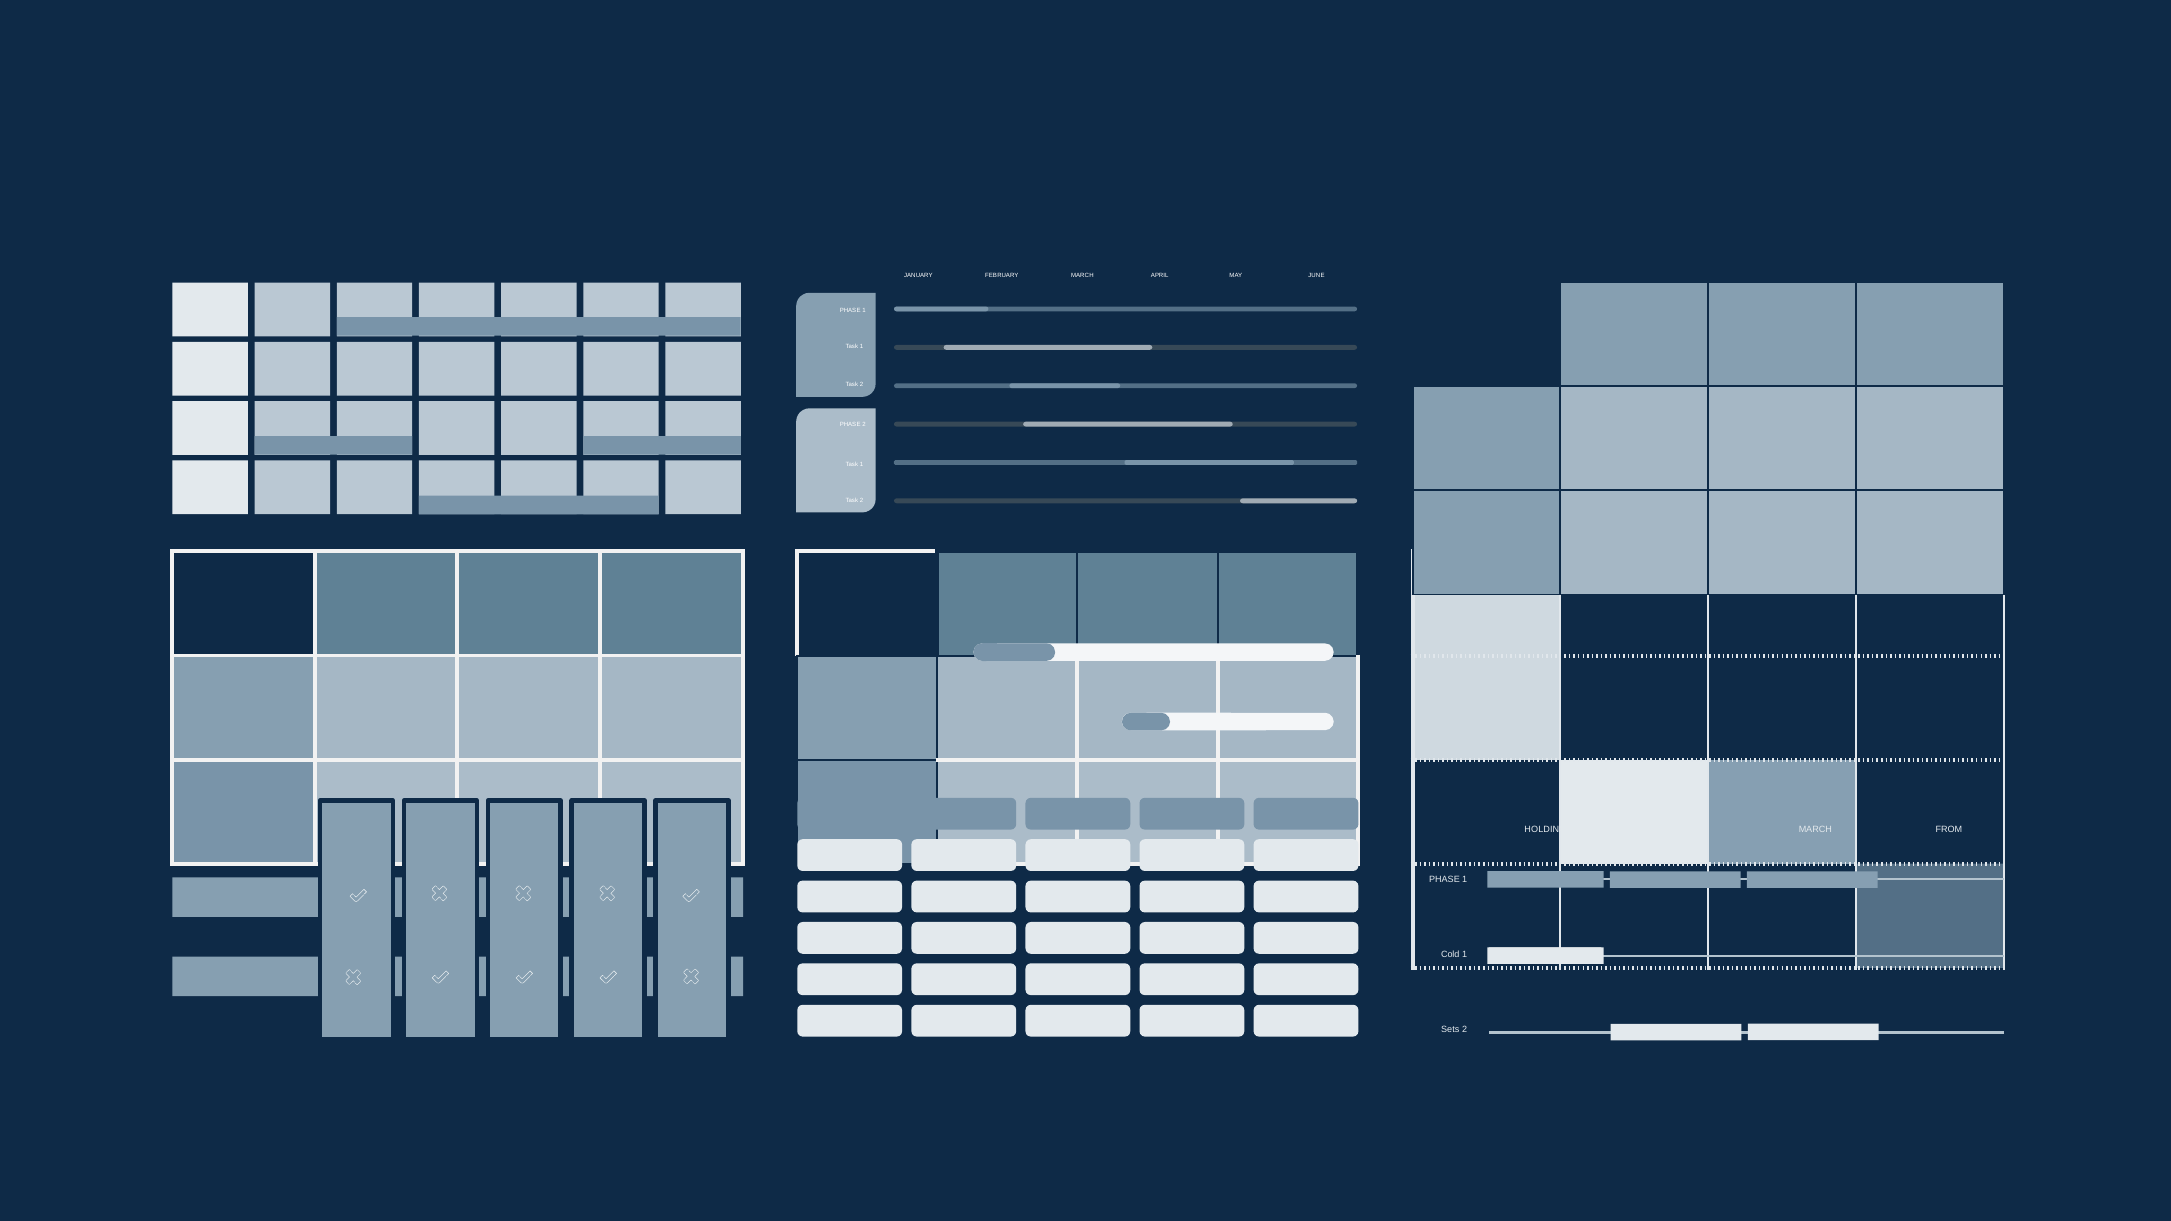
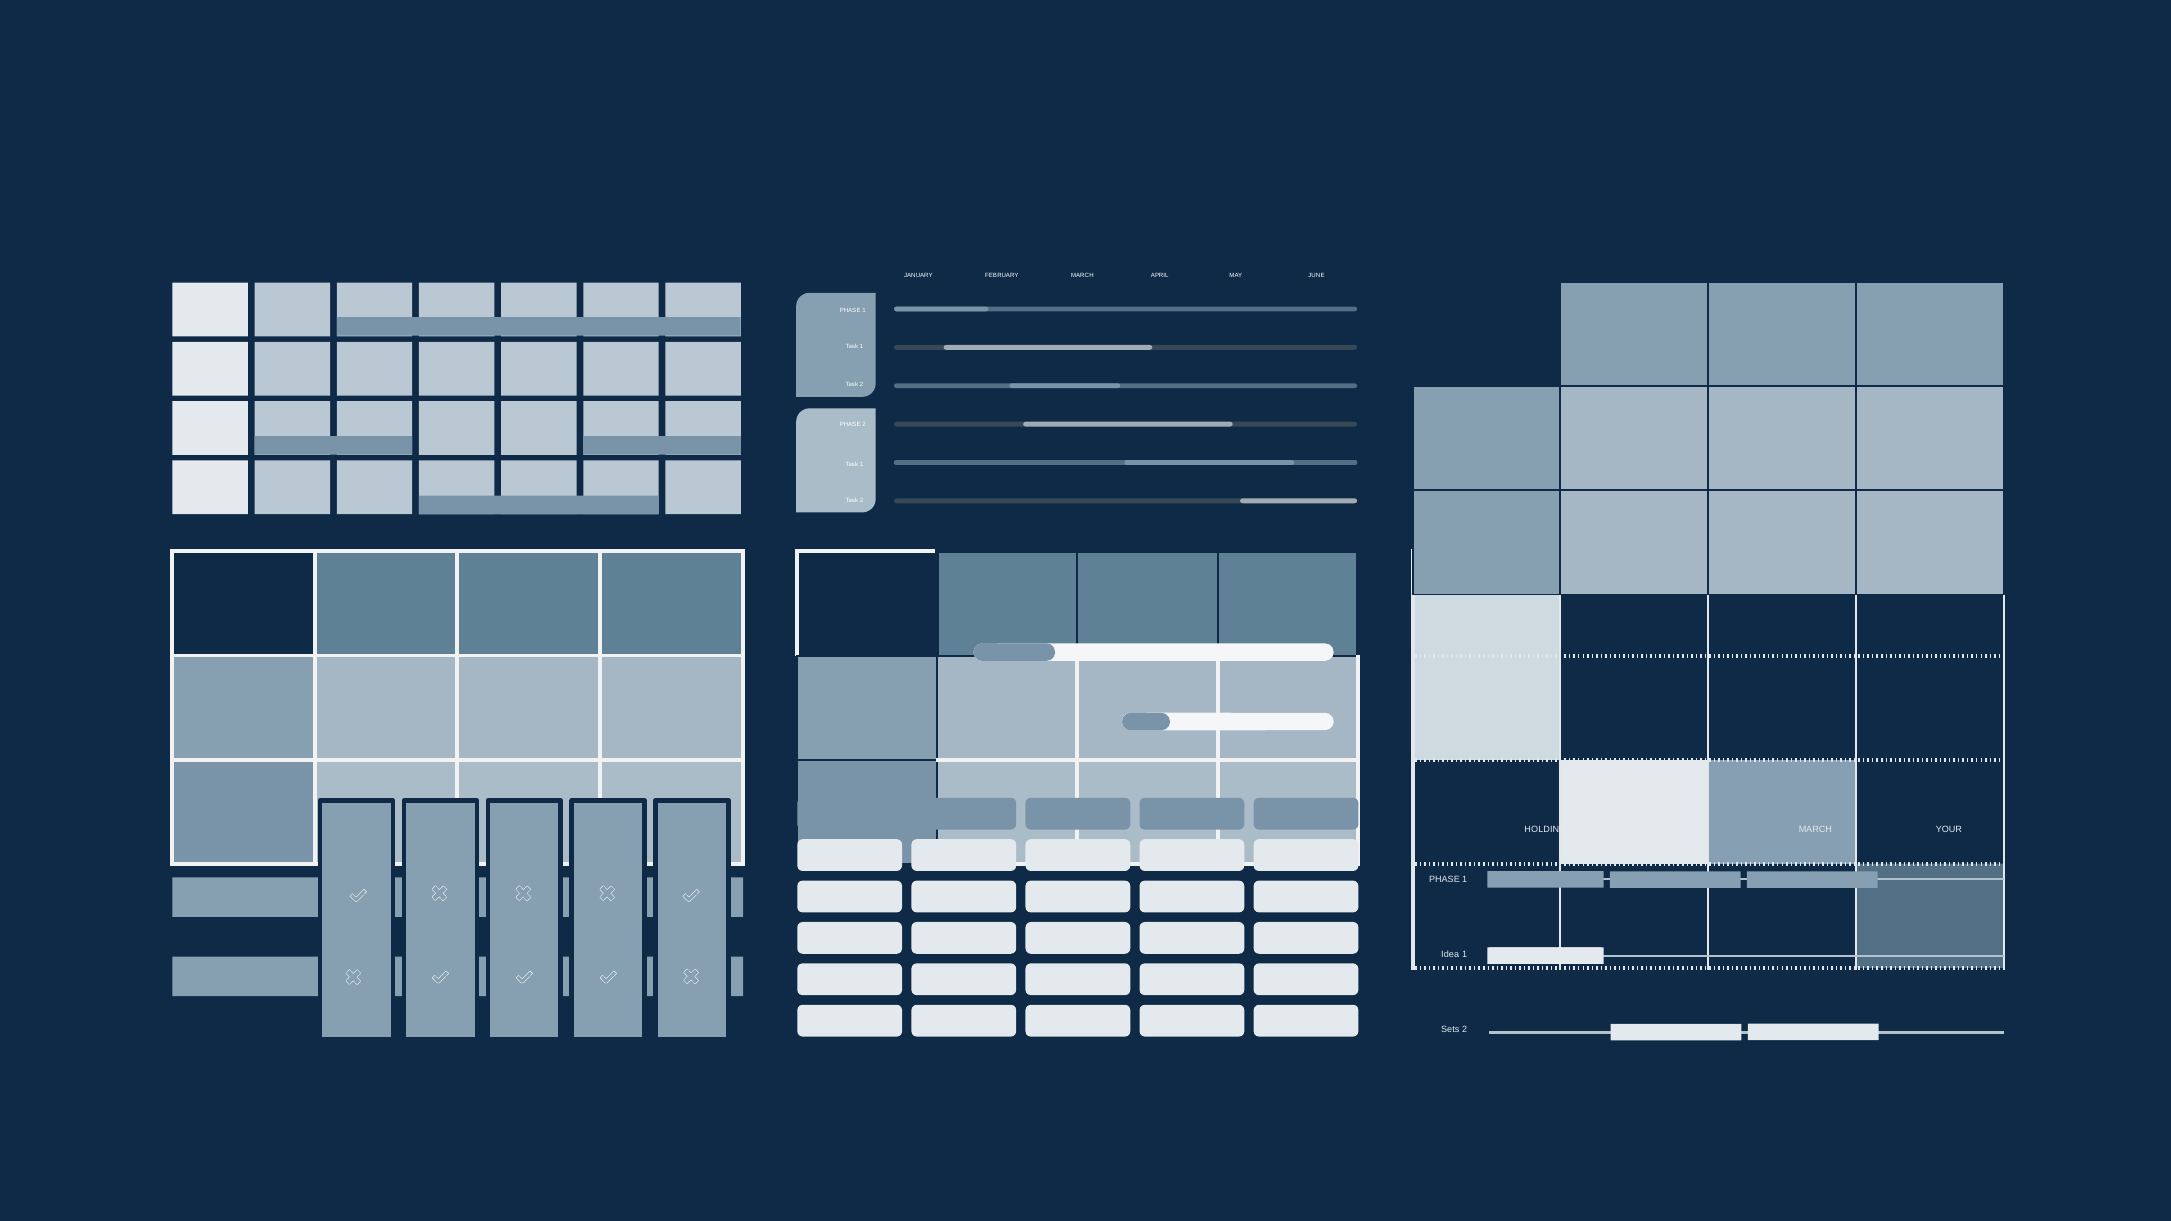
FROM: FROM -> YOUR
Cold: Cold -> Idea
